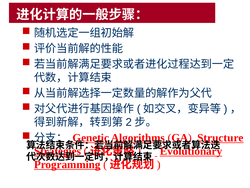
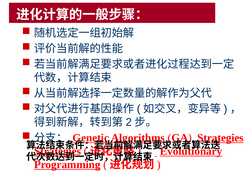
GA Structure: Structure -> Strategies
